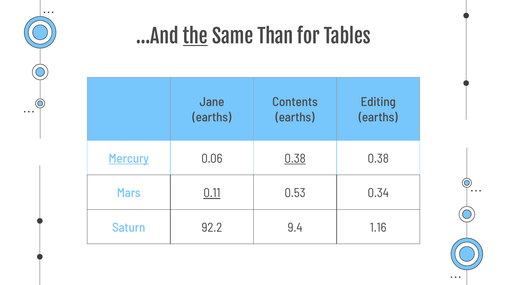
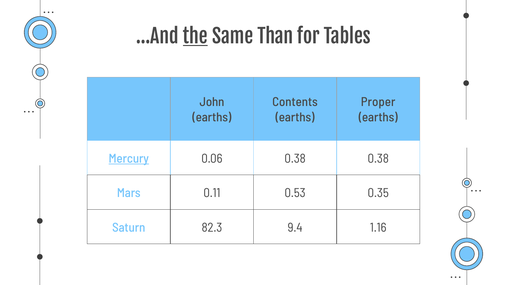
Jane: Jane -> John
Editing: Editing -> Proper
0.38 at (295, 159) underline: present -> none
0.11 underline: present -> none
0.34: 0.34 -> 0.35
92.2: 92.2 -> 82.3
